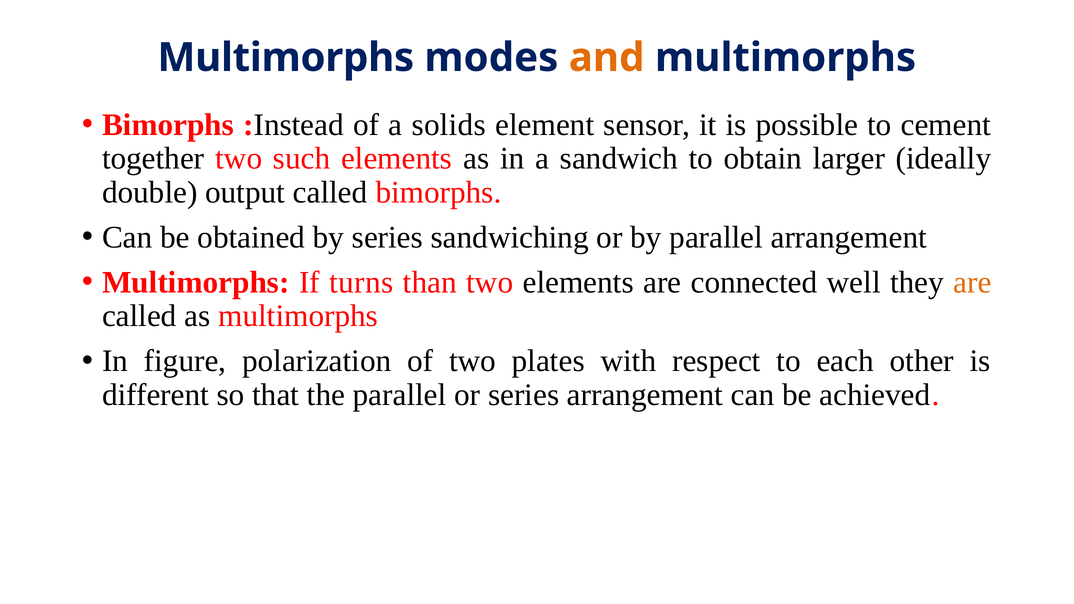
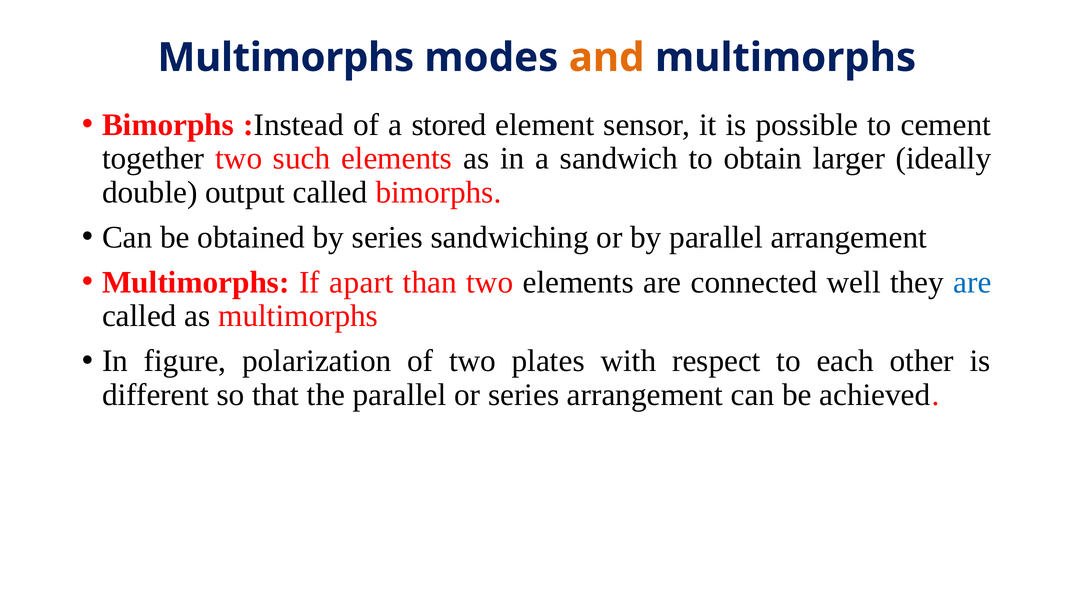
solids: solids -> stored
turns: turns -> apart
are at (972, 282) colour: orange -> blue
